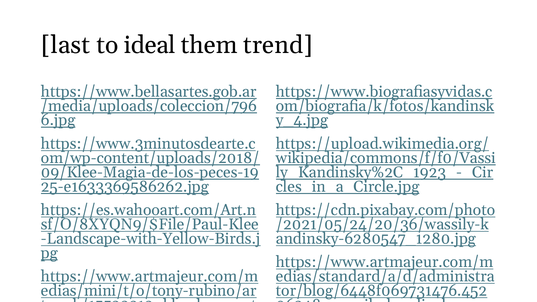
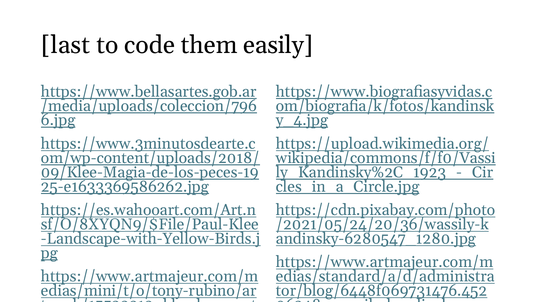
ideal: ideal -> code
trend: trend -> easily
